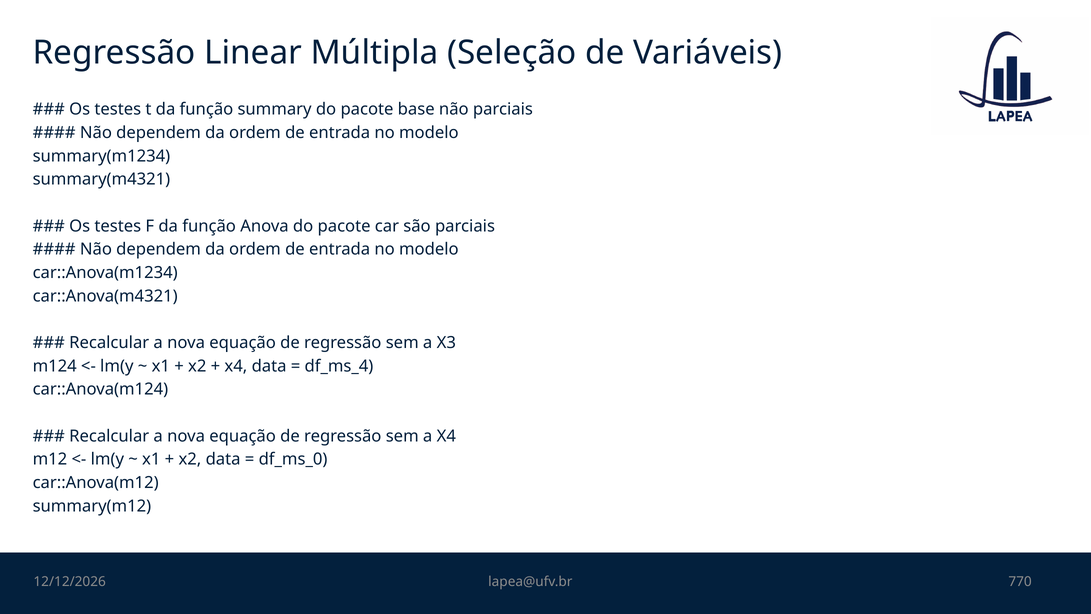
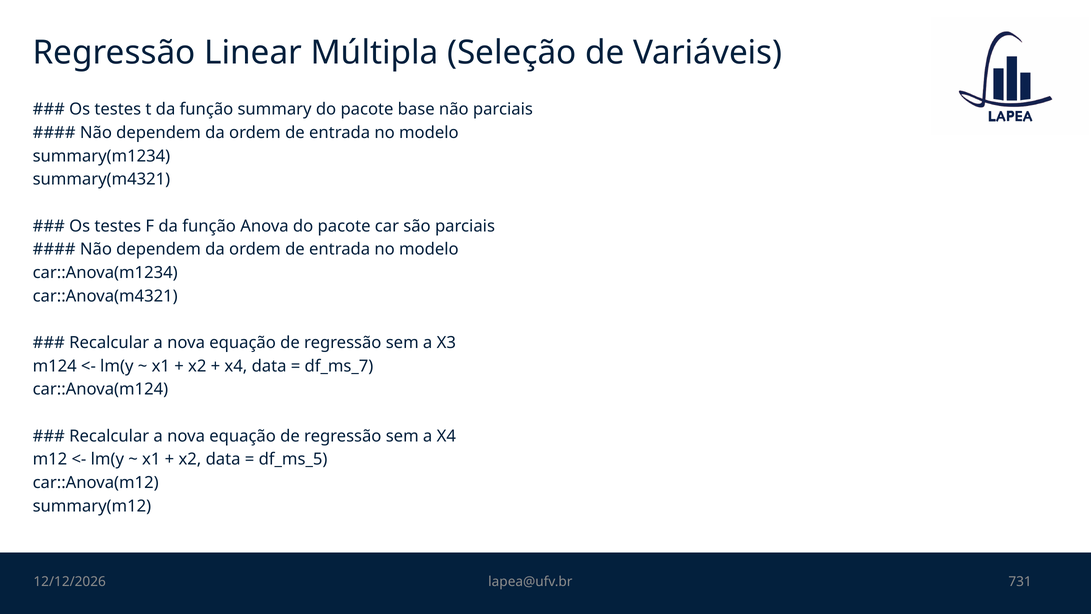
df_ms_4: df_ms_4 -> df_ms_7
df_ms_0: df_ms_0 -> df_ms_5
770: 770 -> 731
